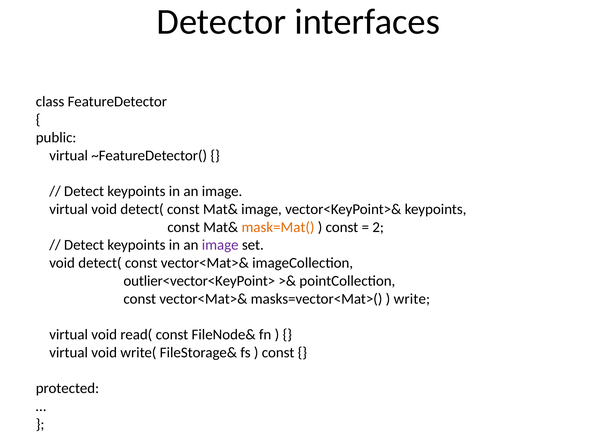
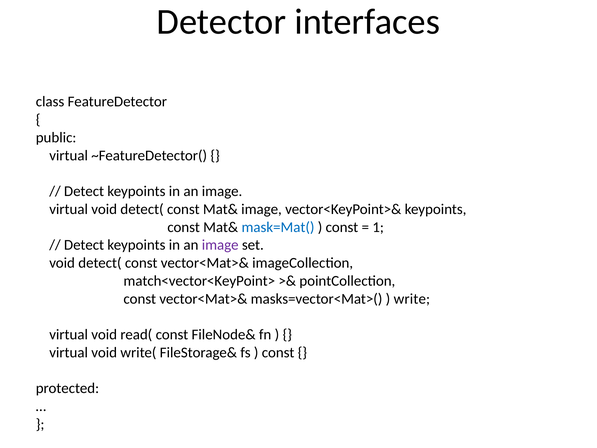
mask=Mat( colour: orange -> blue
2: 2 -> 1
outlier<vector<KeyPoint>: outlier<vector<KeyPoint> -> match<vector<KeyPoint>
